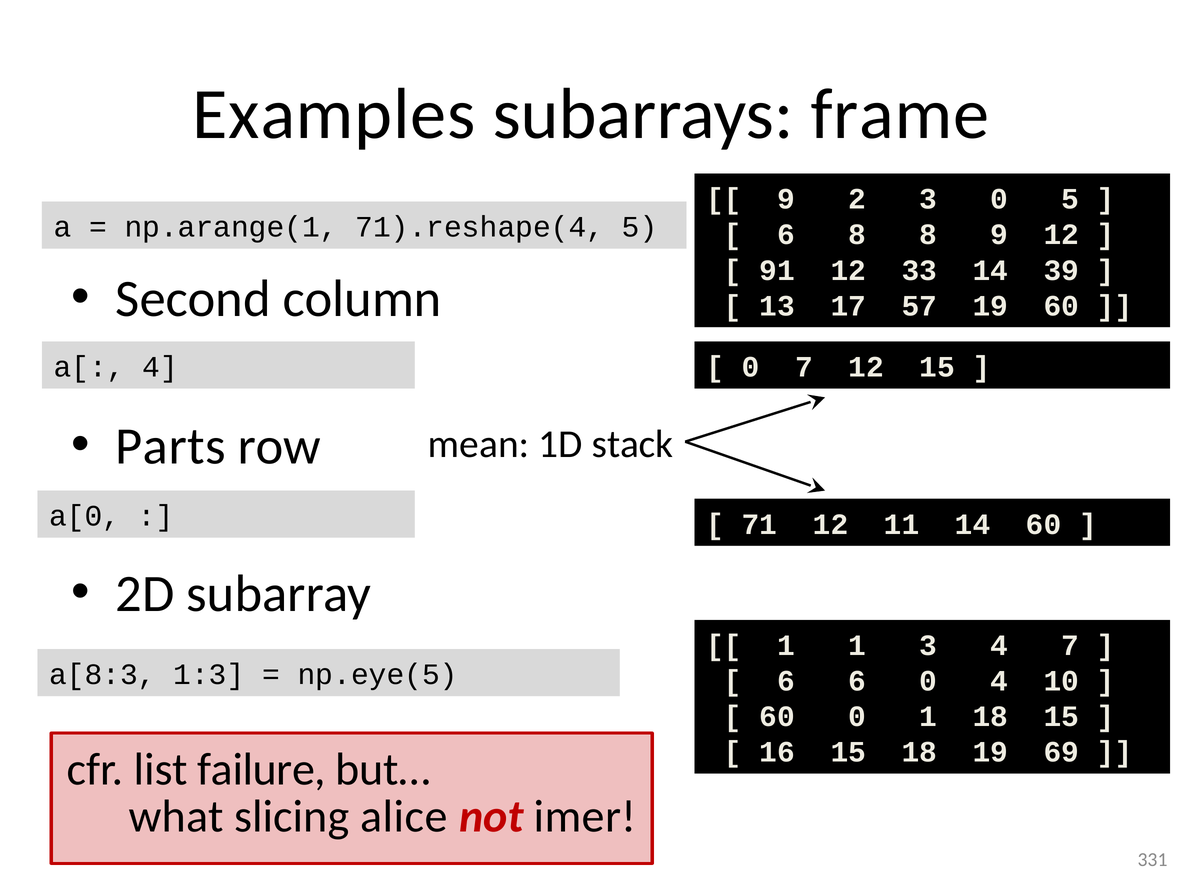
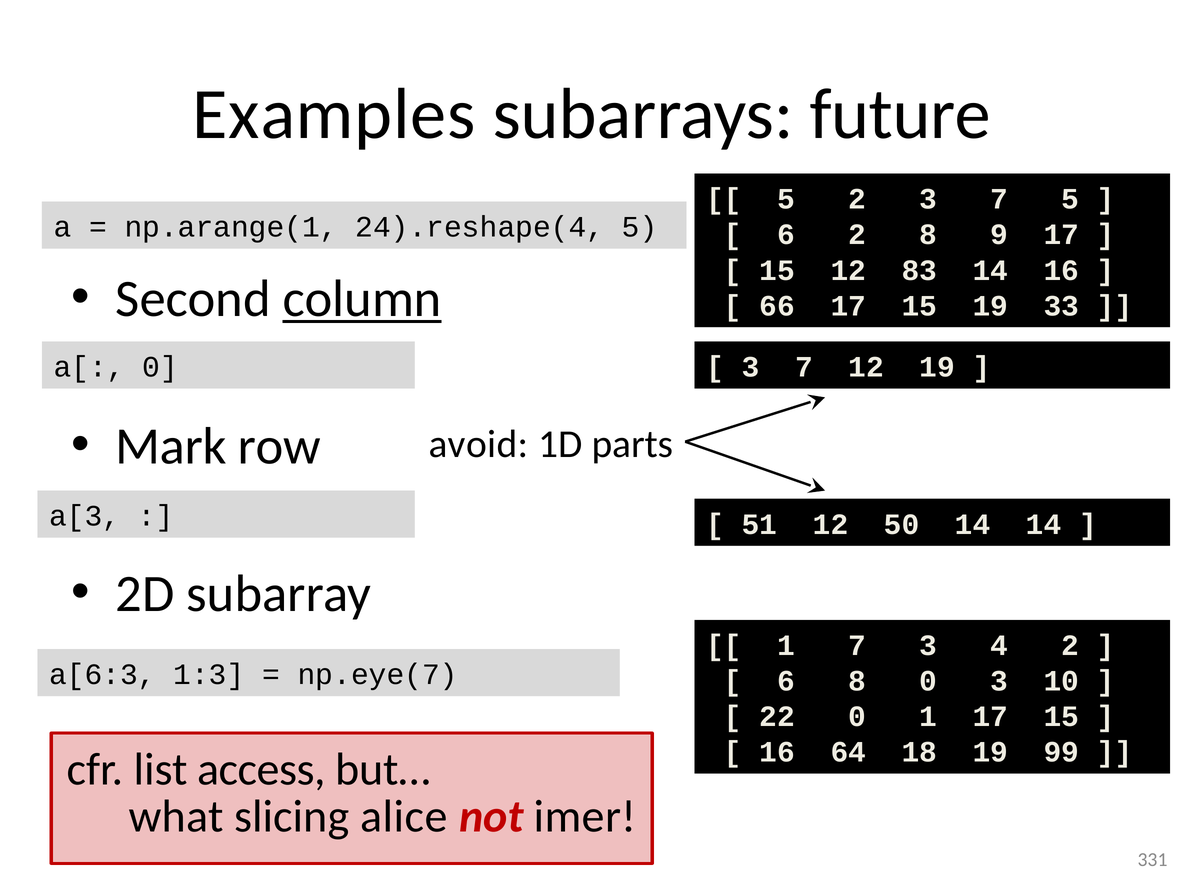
frame: frame -> future
9 at (786, 199): 9 -> 5
2 3 0: 0 -> 7
71).reshape(4: 71).reshape(4 -> 24).reshape(4
6 8: 8 -> 2
9 12: 12 -> 17
91 at (777, 270): 91 -> 15
33: 33 -> 83
14 39: 39 -> 16
column underline: none -> present
13: 13 -> 66
57 at (919, 306): 57 -> 15
19 60: 60 -> 33
a[ 4: 4 -> 0
0 at (751, 367): 0 -> 3
12 15: 15 -> 19
Parts: Parts -> Mark
mean: mean -> avoid
stack: stack -> parts
a[0: a[0 -> a[3
71: 71 -> 51
11: 11 -> 50
14 60: 60 -> 14
1 1: 1 -> 7
4 7: 7 -> 2
a[8:3: a[8:3 -> a[6:3
np.eye(5: np.eye(5 -> np.eye(7
6 6: 6 -> 8
0 4: 4 -> 3
60 at (777, 717): 60 -> 22
1 18: 18 -> 17
16 15: 15 -> 64
69: 69 -> 99
failure: failure -> access
